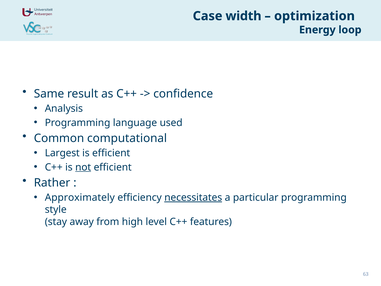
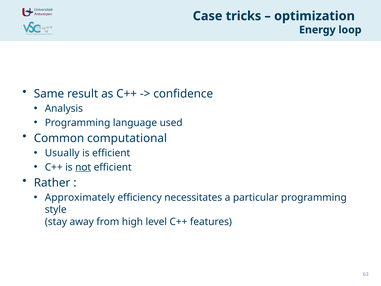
width: width -> tricks
Largest: Largest -> Usually
necessitates underline: present -> none
